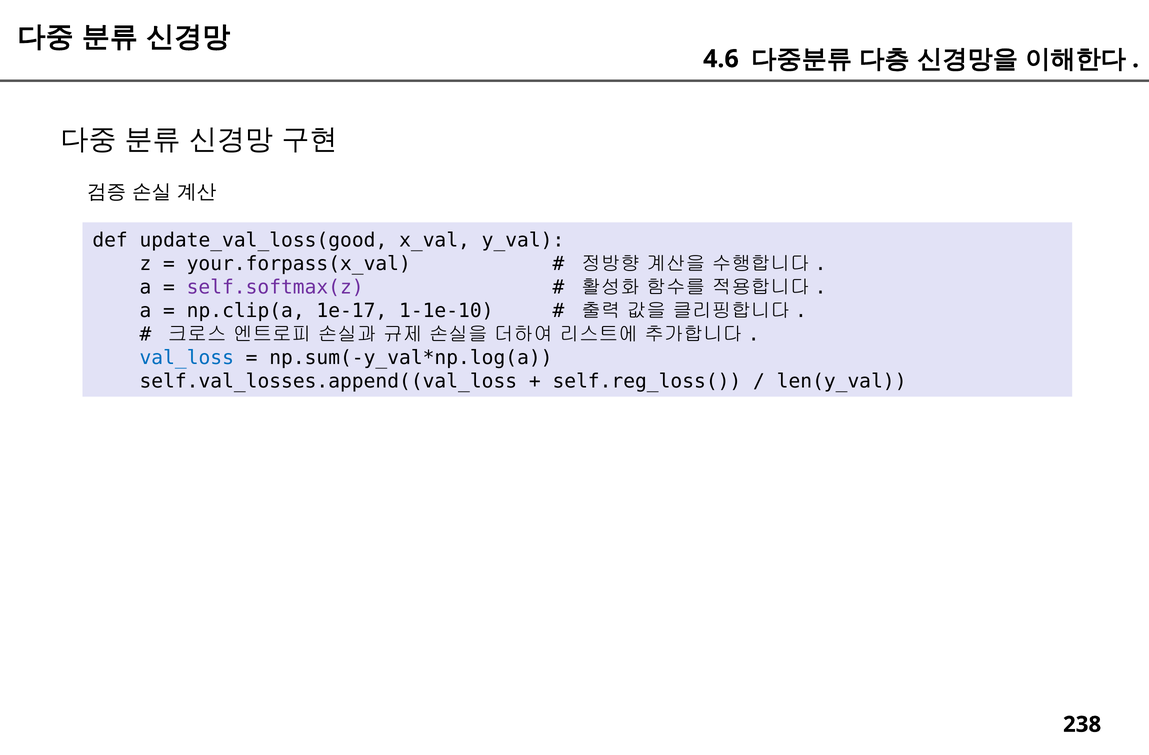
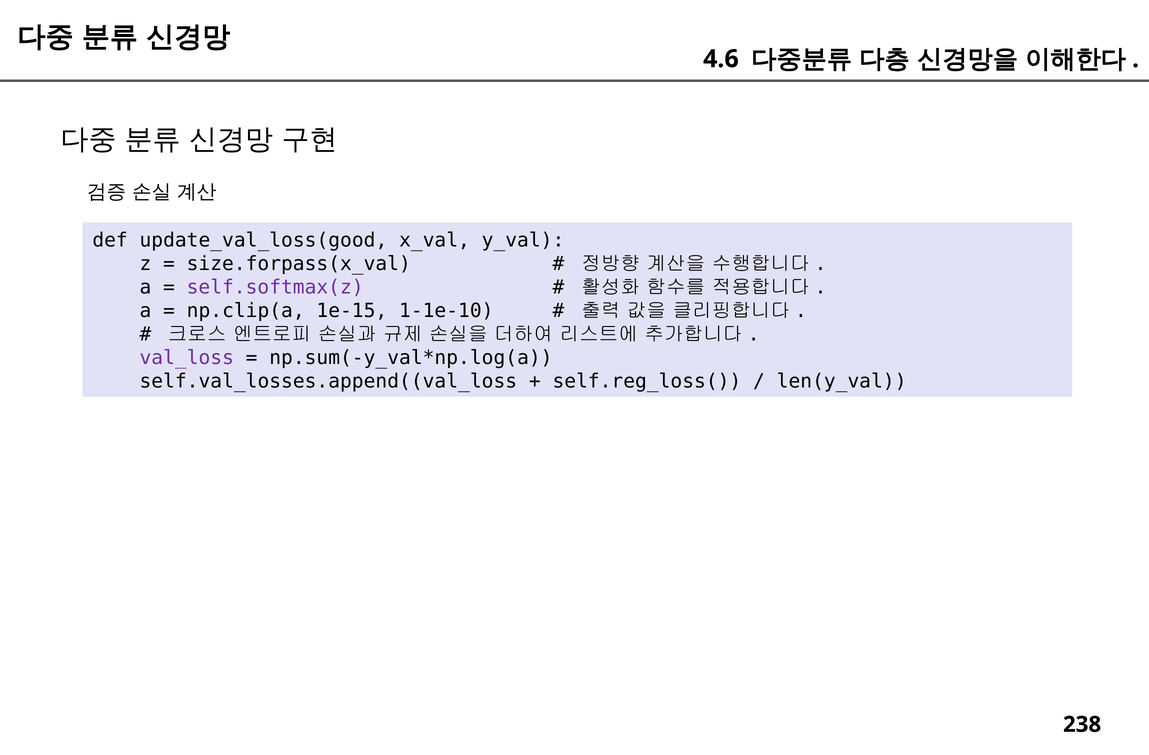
your.forpass(x_val: your.forpass(x_val -> size.forpass(x_val
1e-17: 1e-17 -> 1e-15
val_loss colour: blue -> purple
